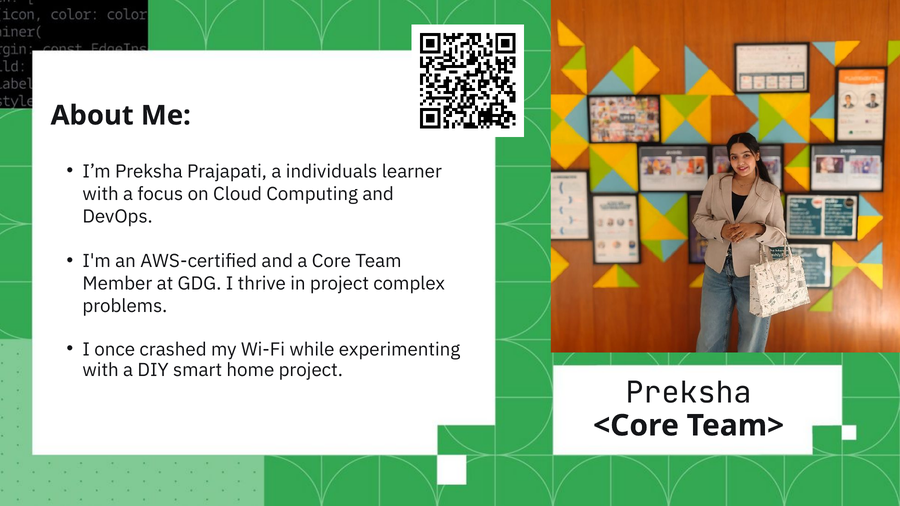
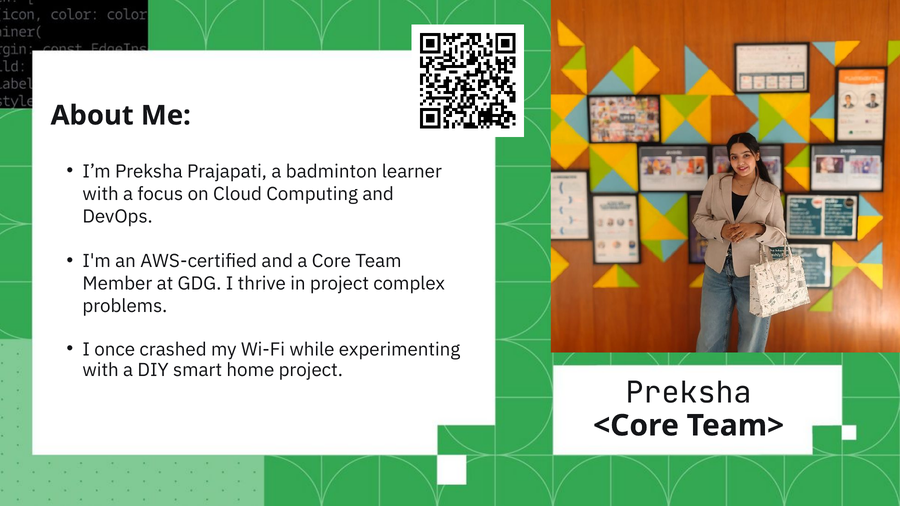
individuals: individuals -> badminton
